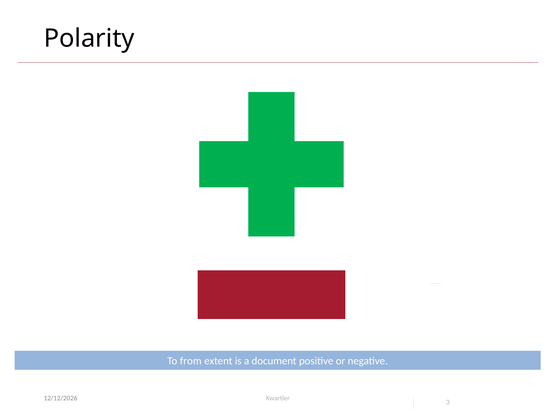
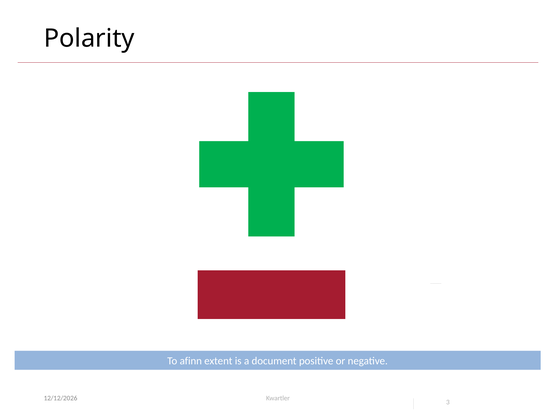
from: from -> afinn
